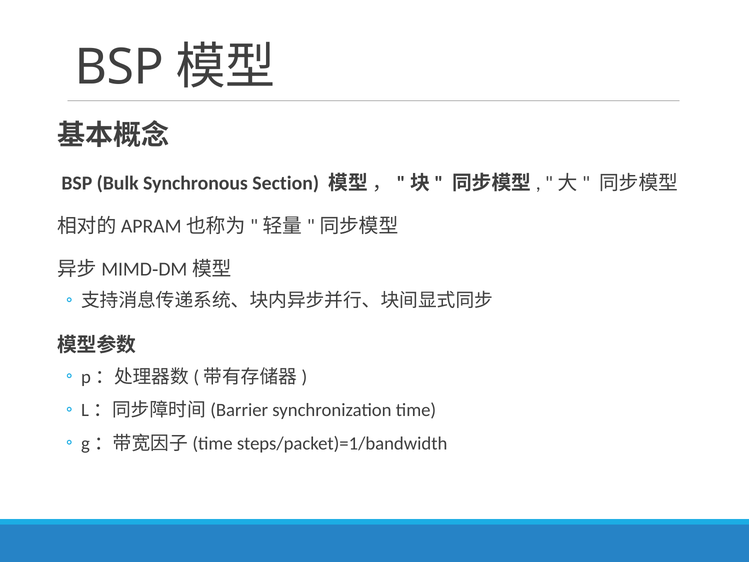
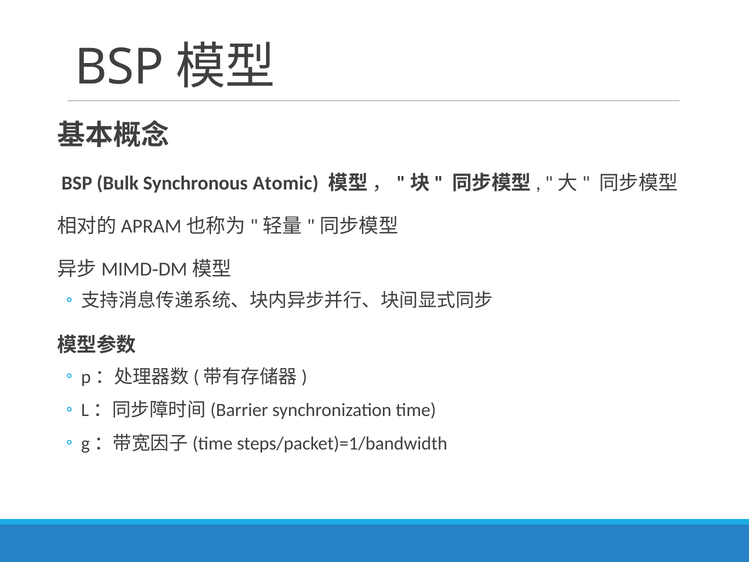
Section: Section -> Atomic
